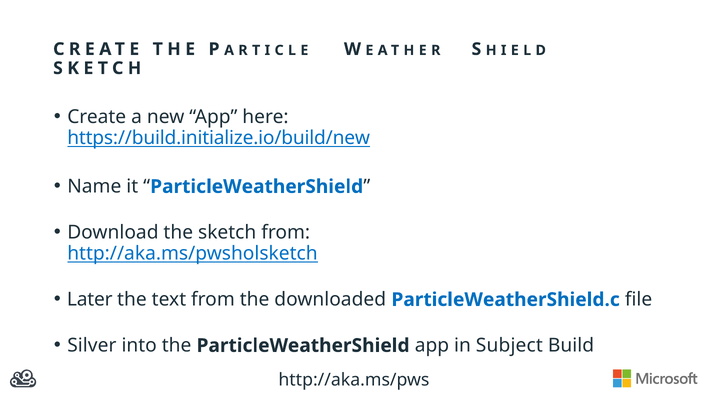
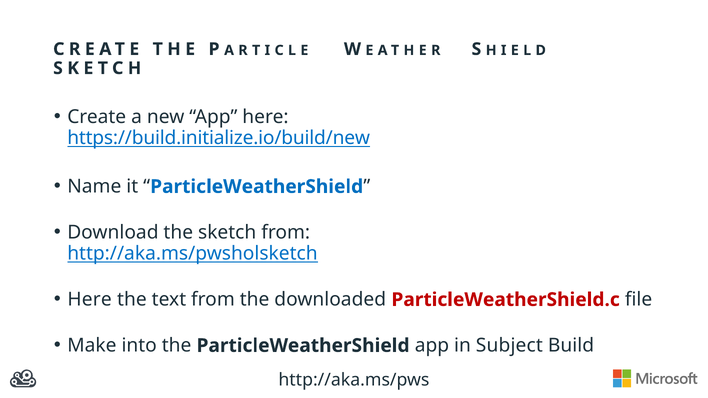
Later at (90, 300): Later -> Here
ParticleWeatherShield.c colour: blue -> red
Silver: Silver -> Make
